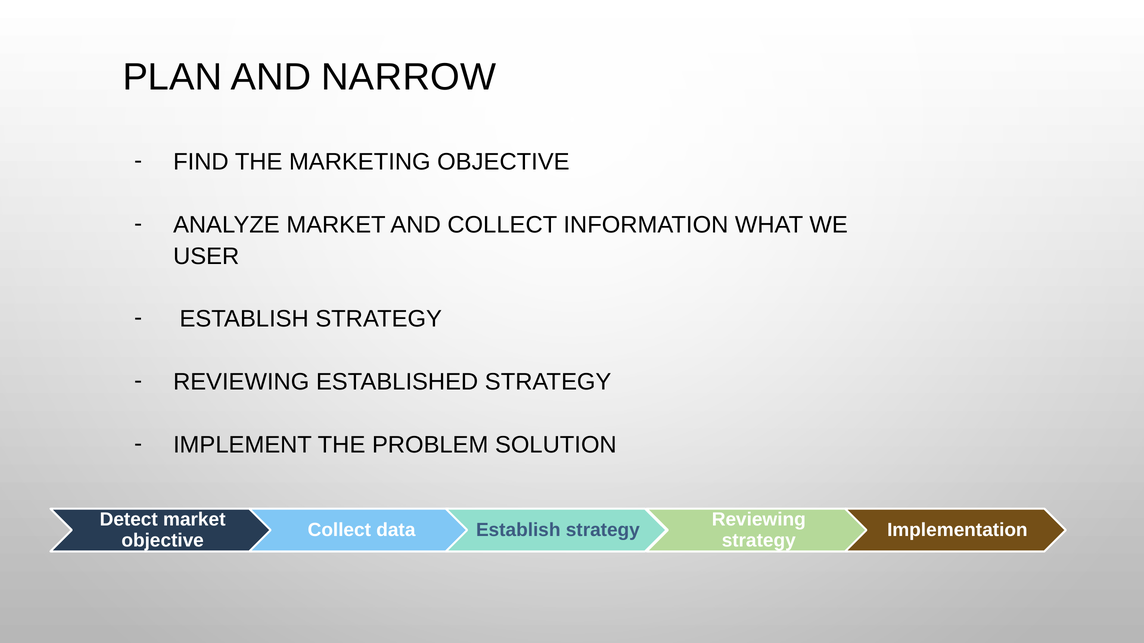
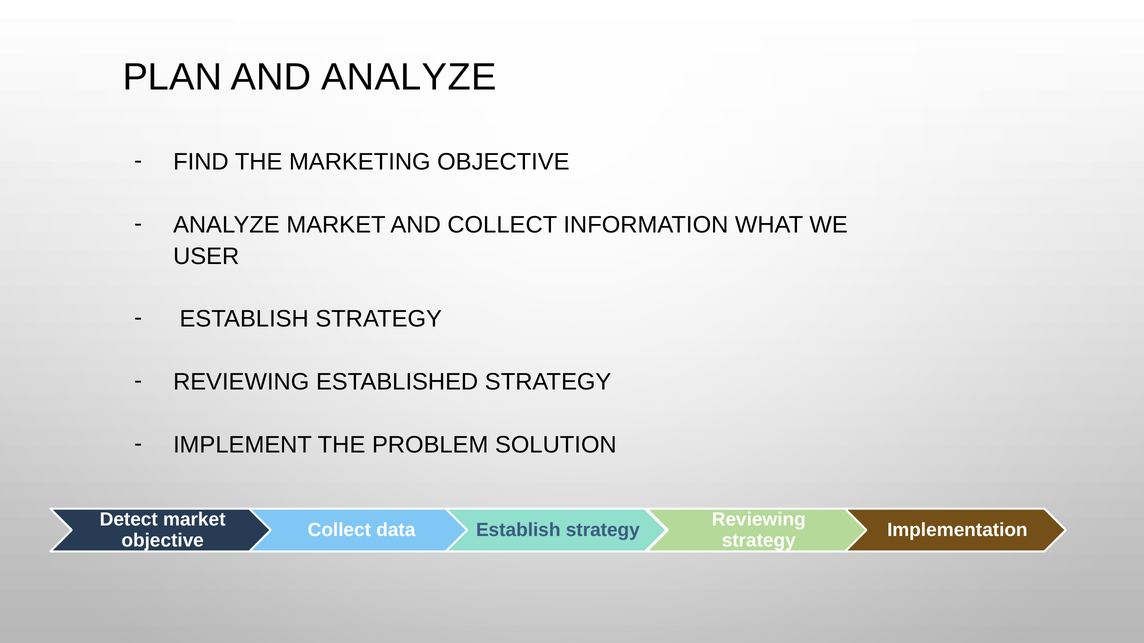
AND NARROW: NARROW -> ANALYZE
